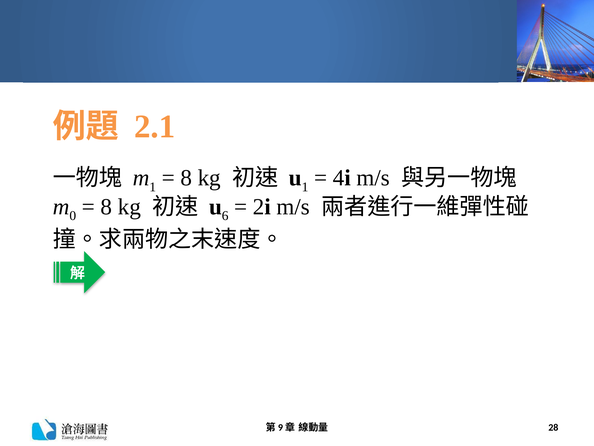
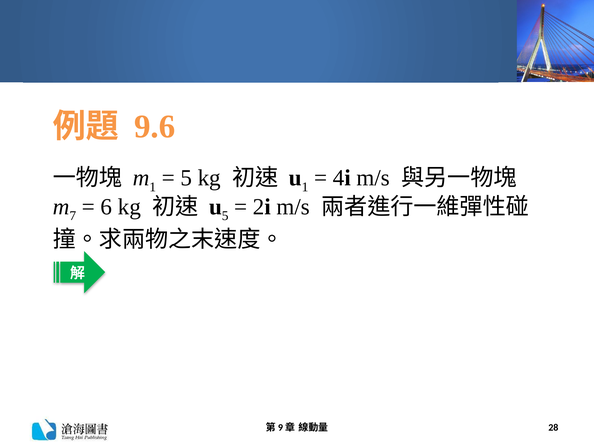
2.1: 2.1 -> 9.6
8 at (186, 178): 8 -> 5
0: 0 -> 7
8 at (106, 207): 8 -> 6
6 at (225, 216): 6 -> 5
